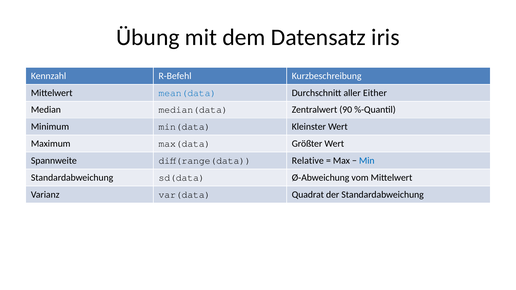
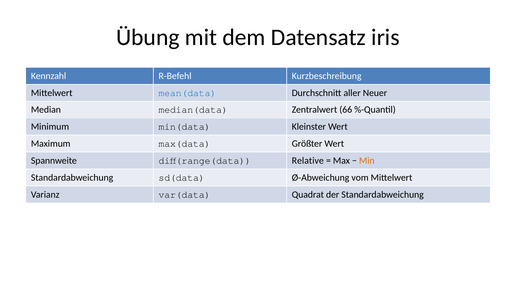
Either: Either -> Neuer
90: 90 -> 66
Min colour: blue -> orange
